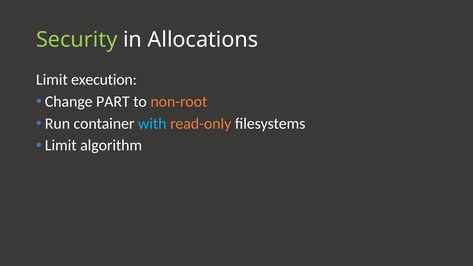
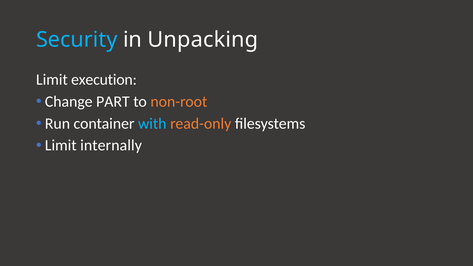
Security colour: light green -> light blue
Allocations: Allocations -> Unpacking
algorithm: algorithm -> internally
